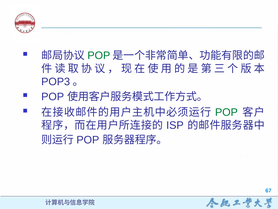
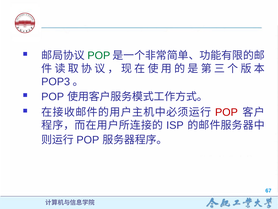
POP at (226, 112) colour: green -> red
